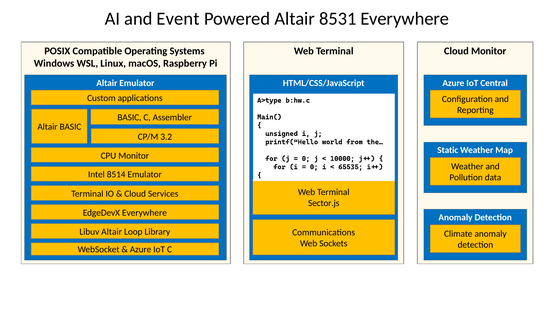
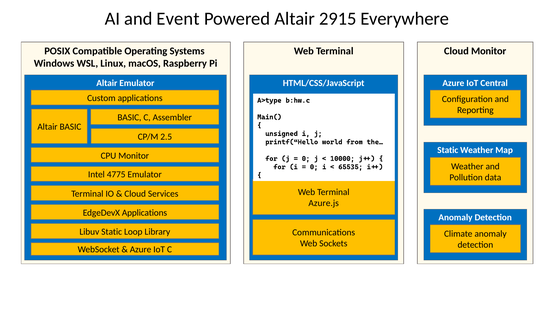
8531: 8531 -> 2915
3.2: 3.2 -> 2.5
8514: 8514 -> 4775
Sector.js: Sector.js -> Azure.js
EdgeDevX Everywhere: Everywhere -> Applications
Libuv Altair: Altair -> Static
